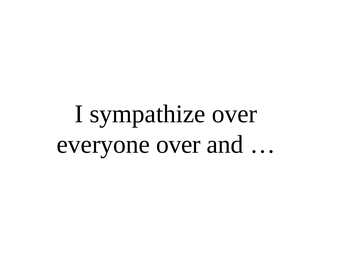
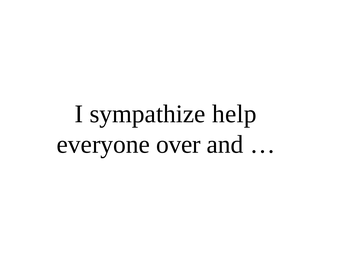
sympathize over: over -> help
